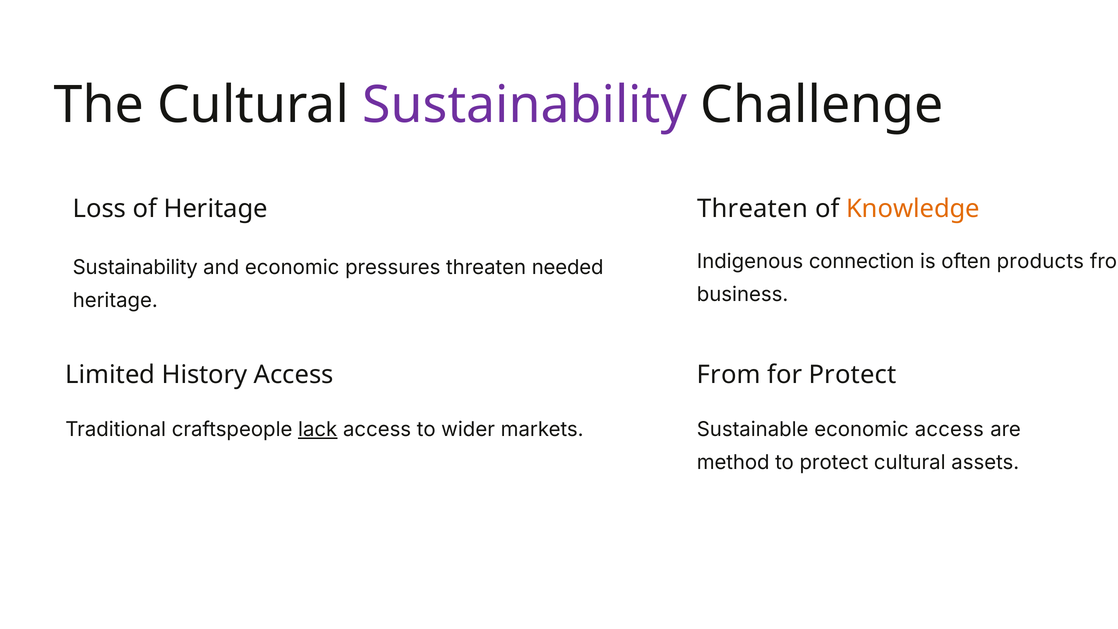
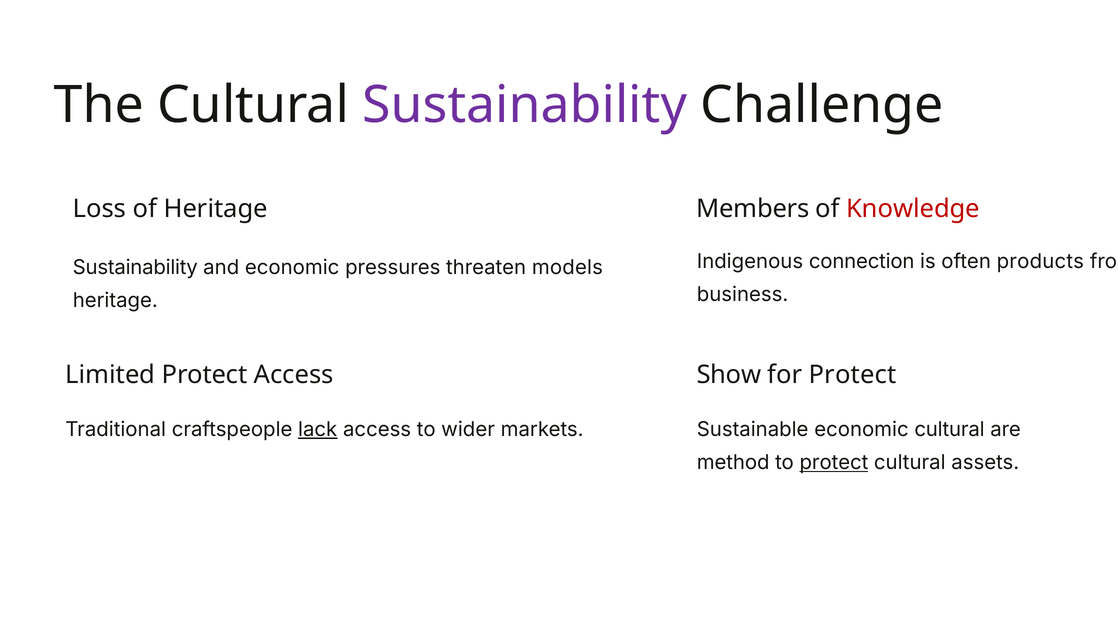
Threaten at (753, 209): Threaten -> Members
Knowledge colour: orange -> red
needed: needed -> models
Limited History: History -> Protect
From at (729, 374): From -> Show
economic access: access -> cultural
protect at (834, 463) underline: none -> present
